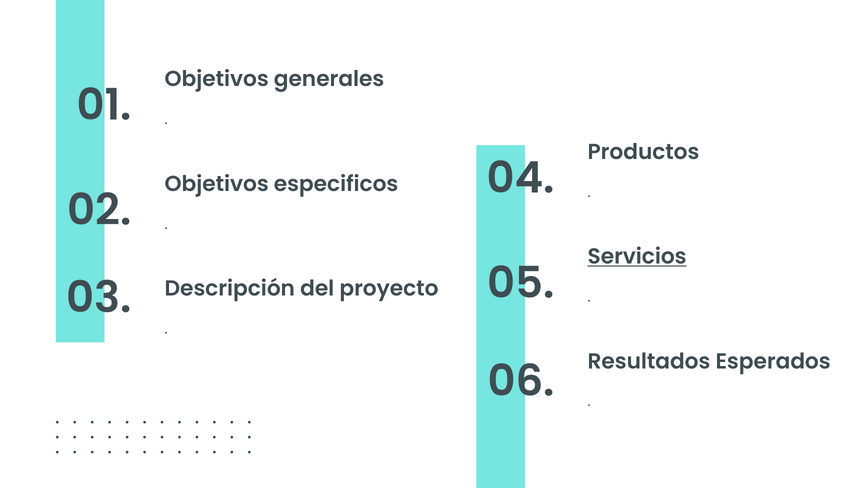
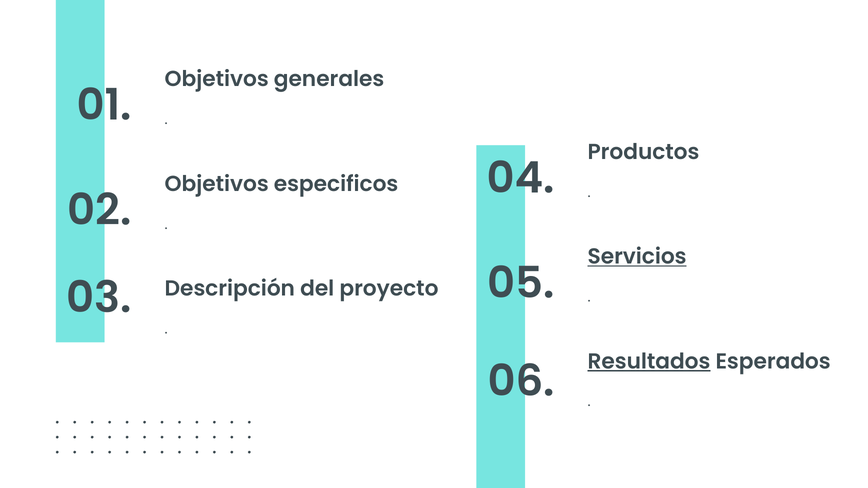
Resultados underline: none -> present
